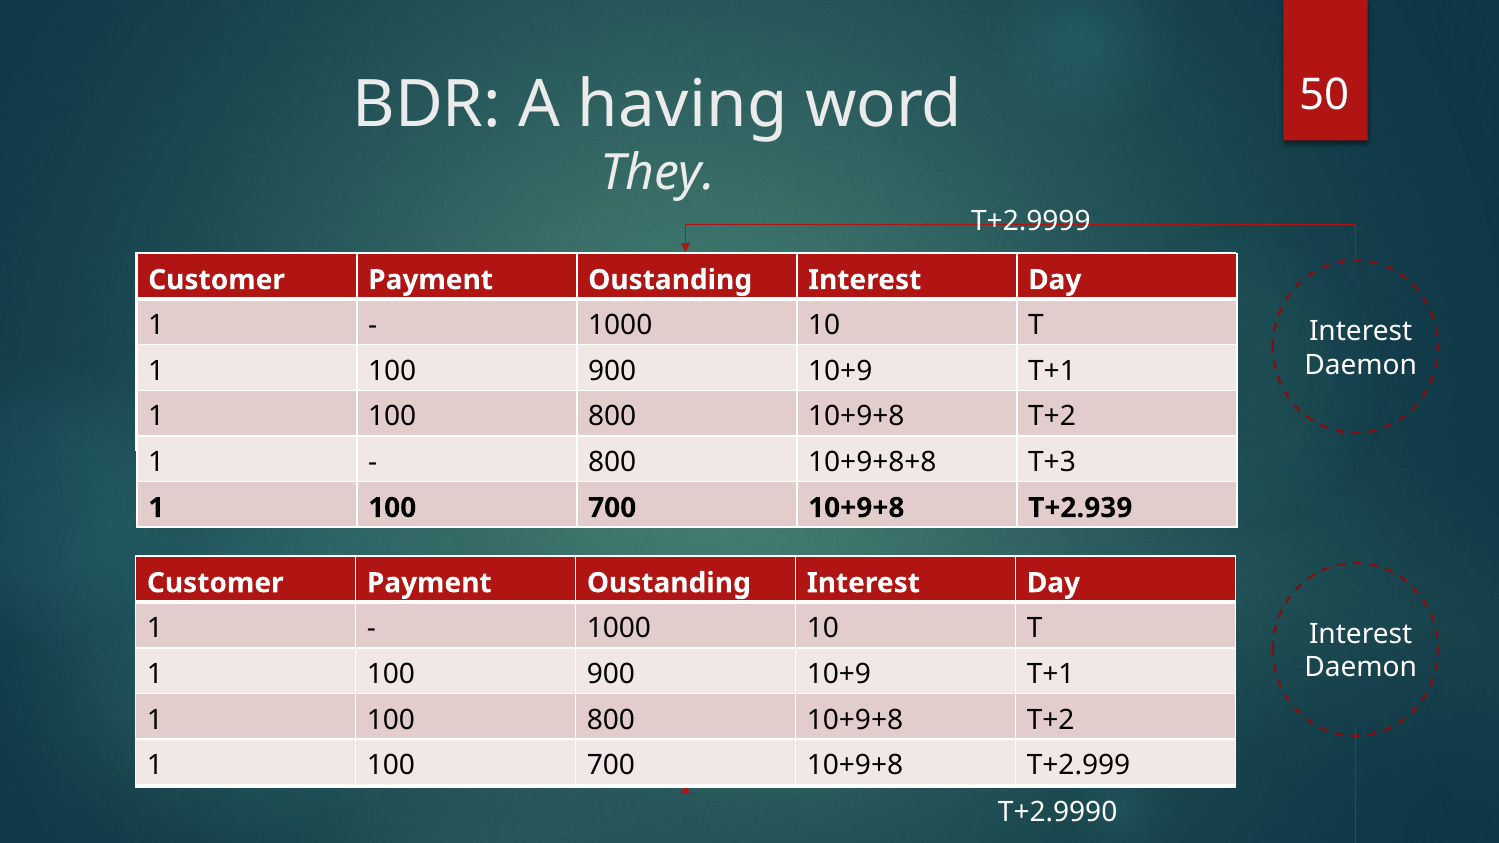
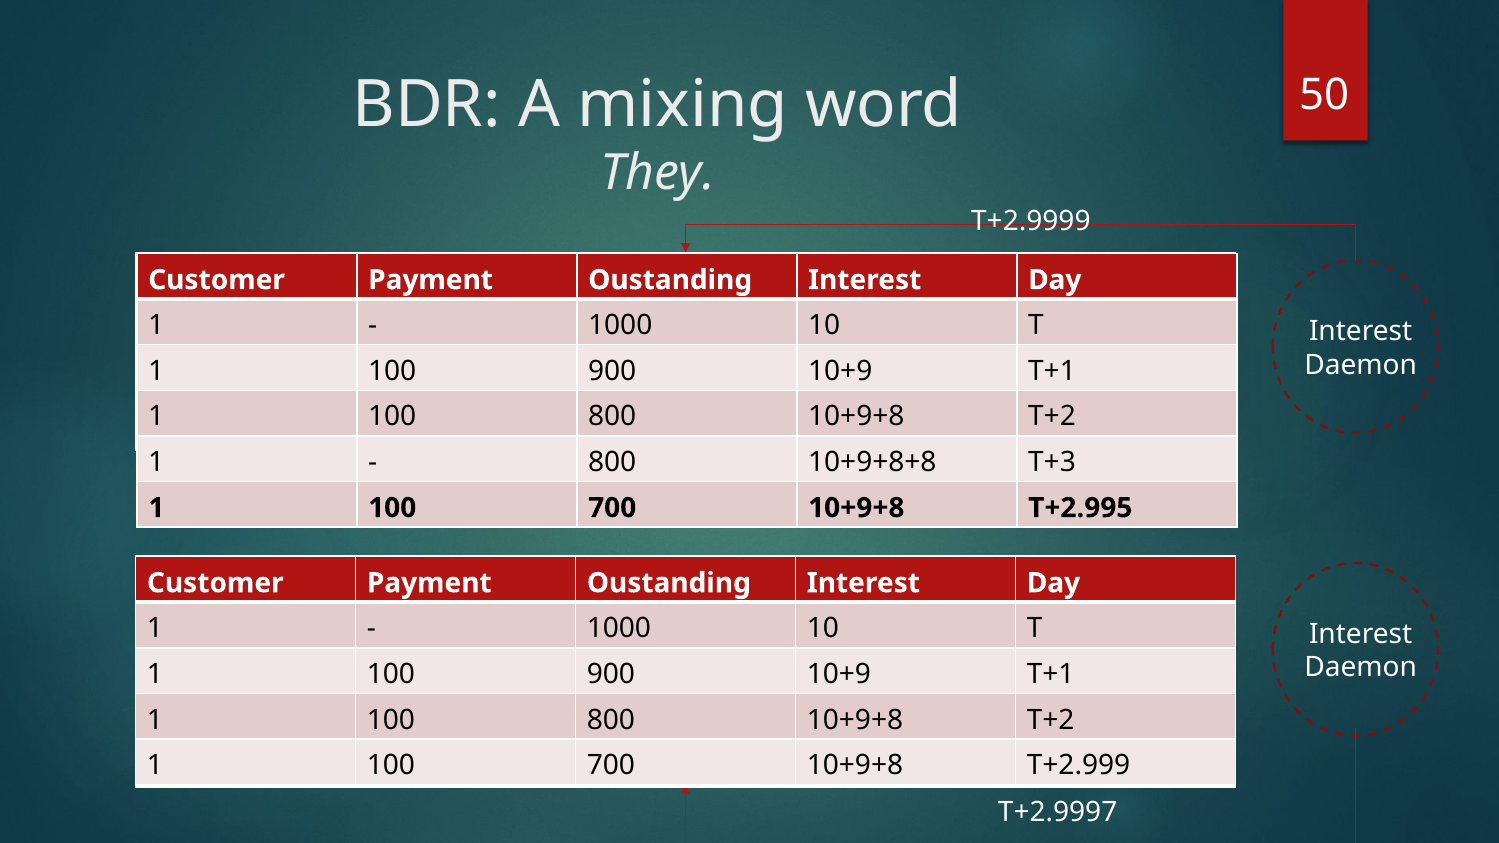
having: having -> mixing
T+2.939: T+2.939 -> T+2.995
T+2.9990: T+2.9990 -> T+2.9997
